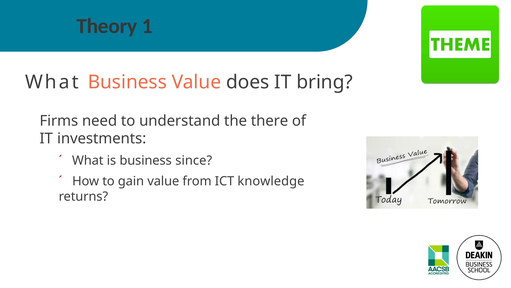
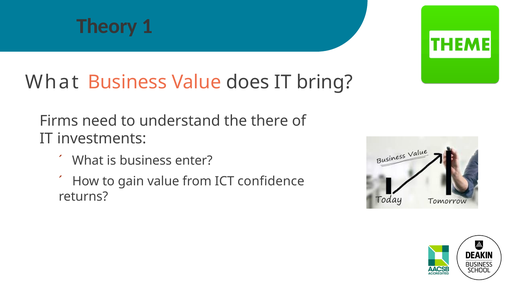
since: since -> enter
knowledge: knowledge -> confidence
